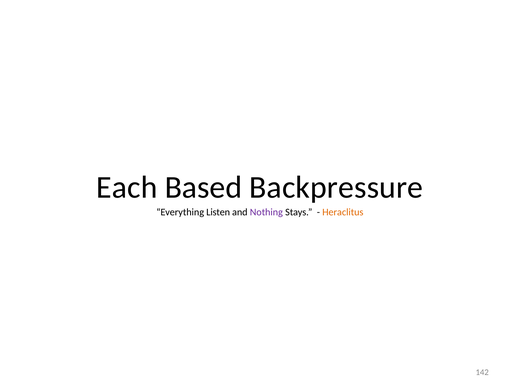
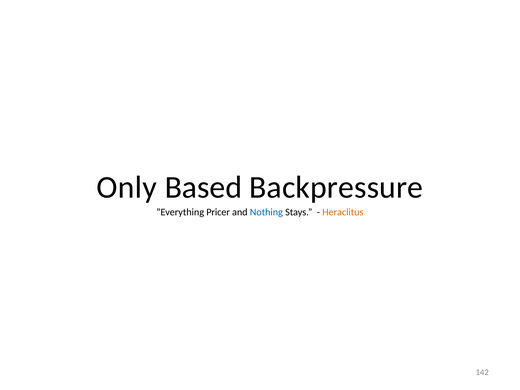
Each: Each -> Only
Listen: Listen -> Pricer
Nothing colour: purple -> blue
